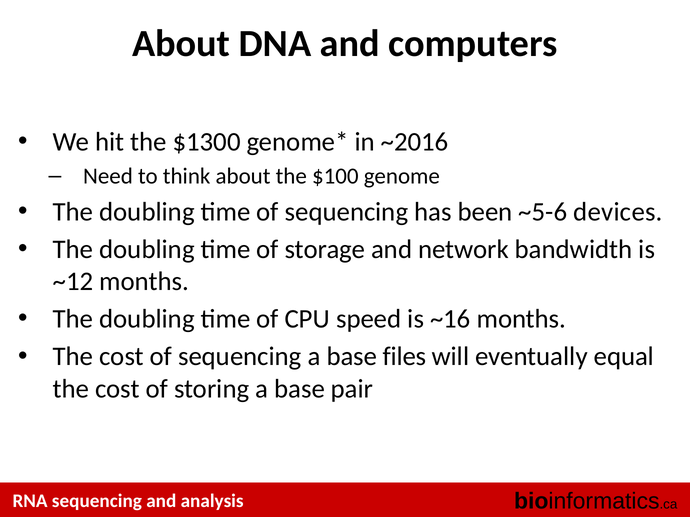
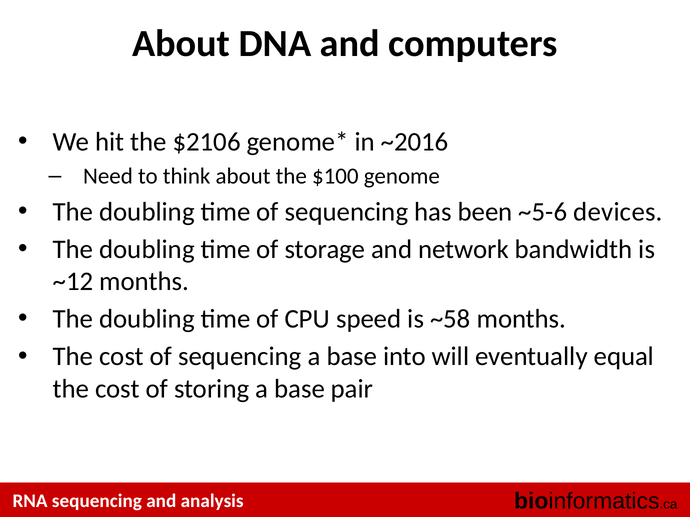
$1300: $1300 -> $2106
~16: ~16 -> ~58
files: files -> into
